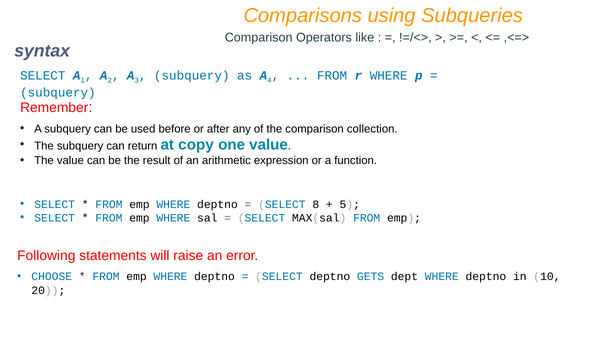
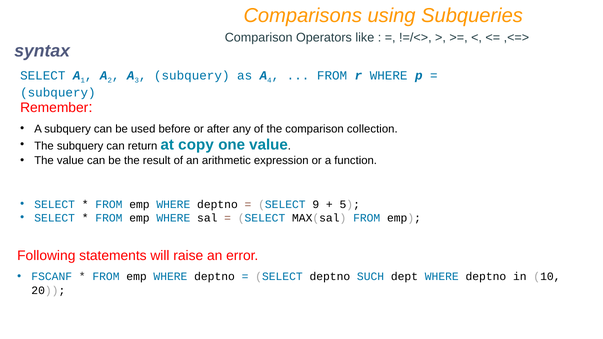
8: 8 -> 9
CHOOSE: CHOOSE -> FSCANF
GETS: GETS -> SUCH
